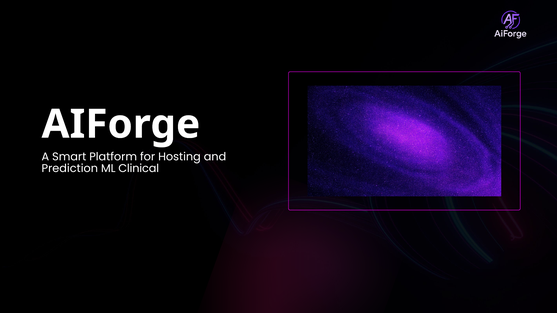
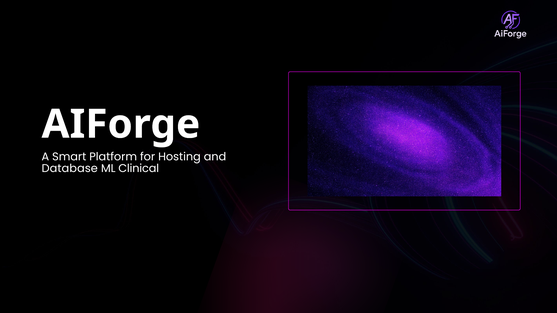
Prediction: Prediction -> Database
